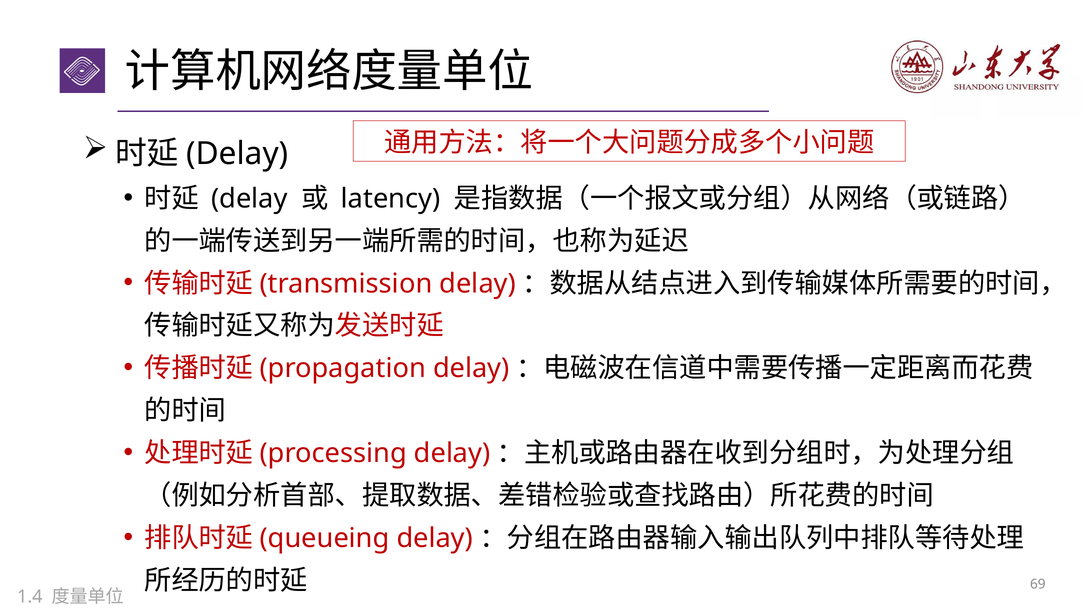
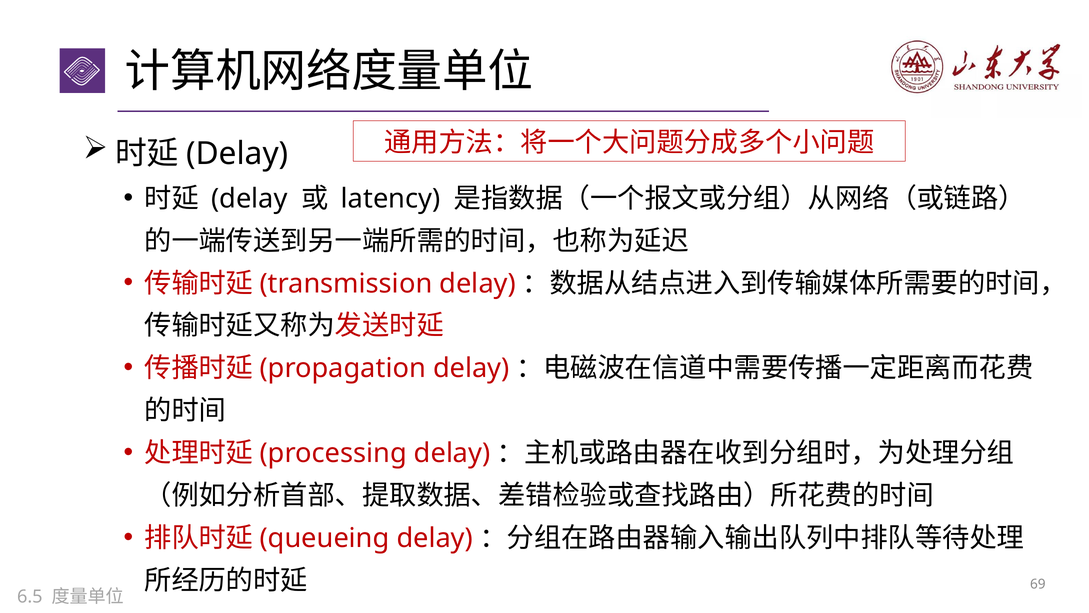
1.4: 1.4 -> 6.5
